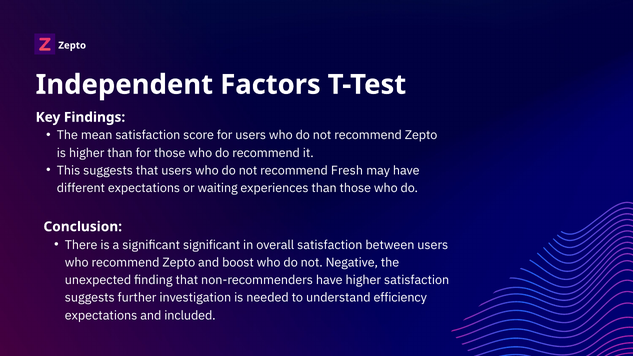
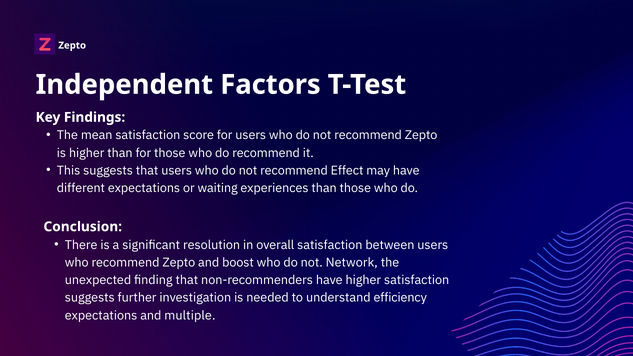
Fresh: Fresh -> Effect
significant significant: significant -> resolution
Negative: Negative -> Network
included: included -> multiple
